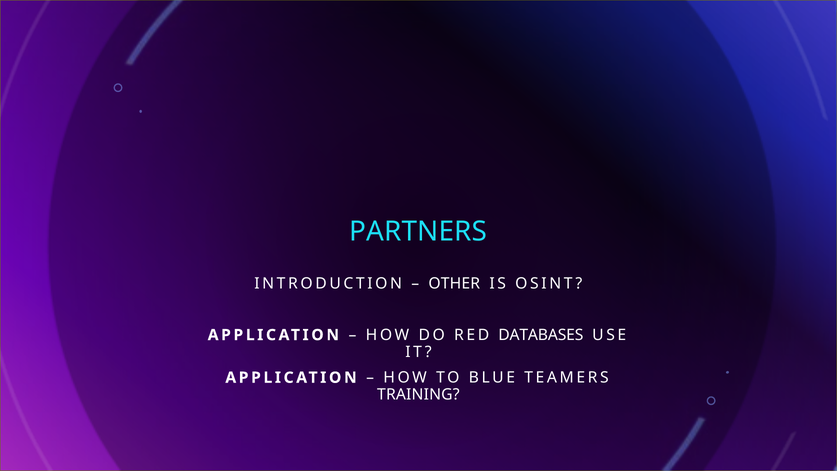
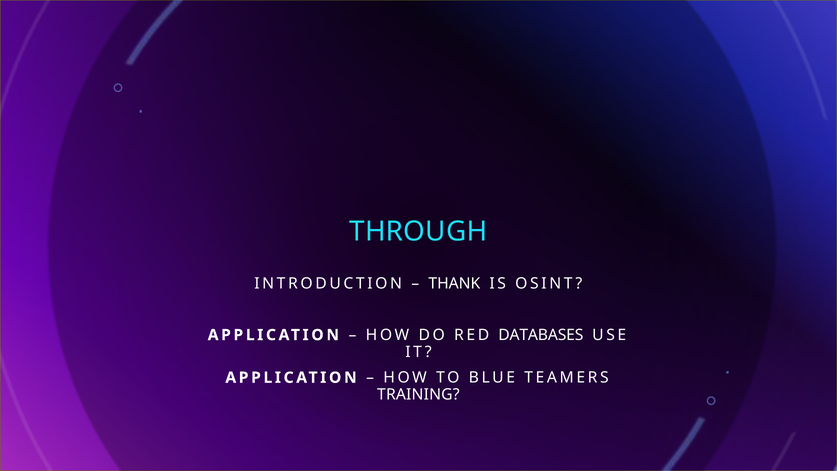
PARTNERS: PARTNERS -> THROUGH
OTHER: OTHER -> THANK
